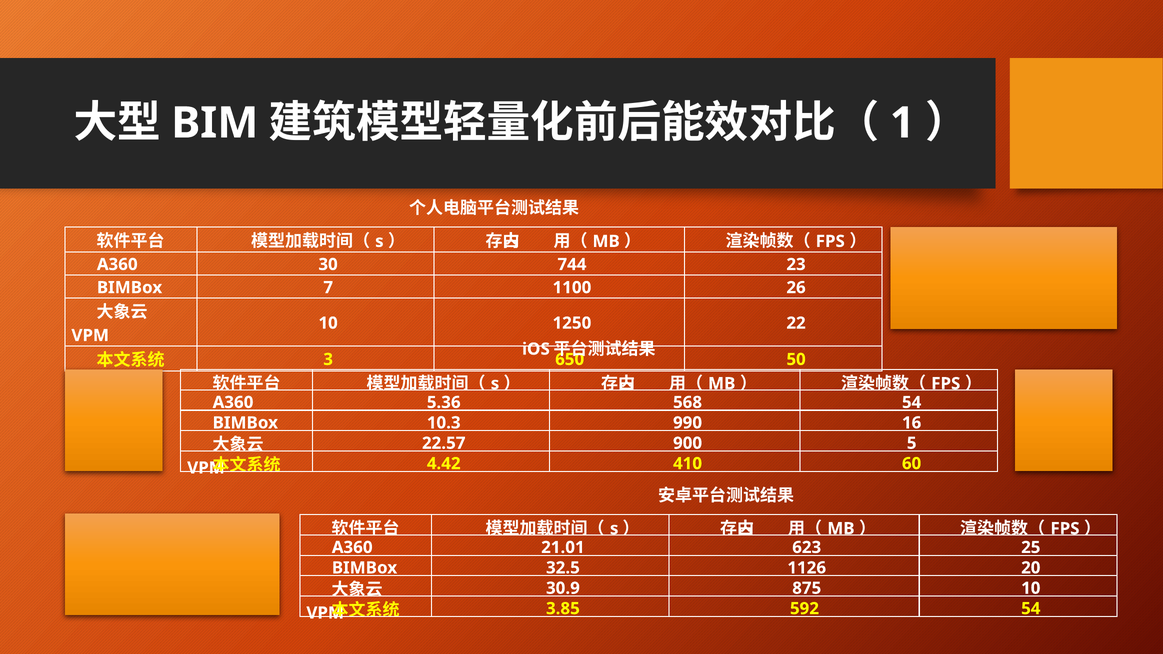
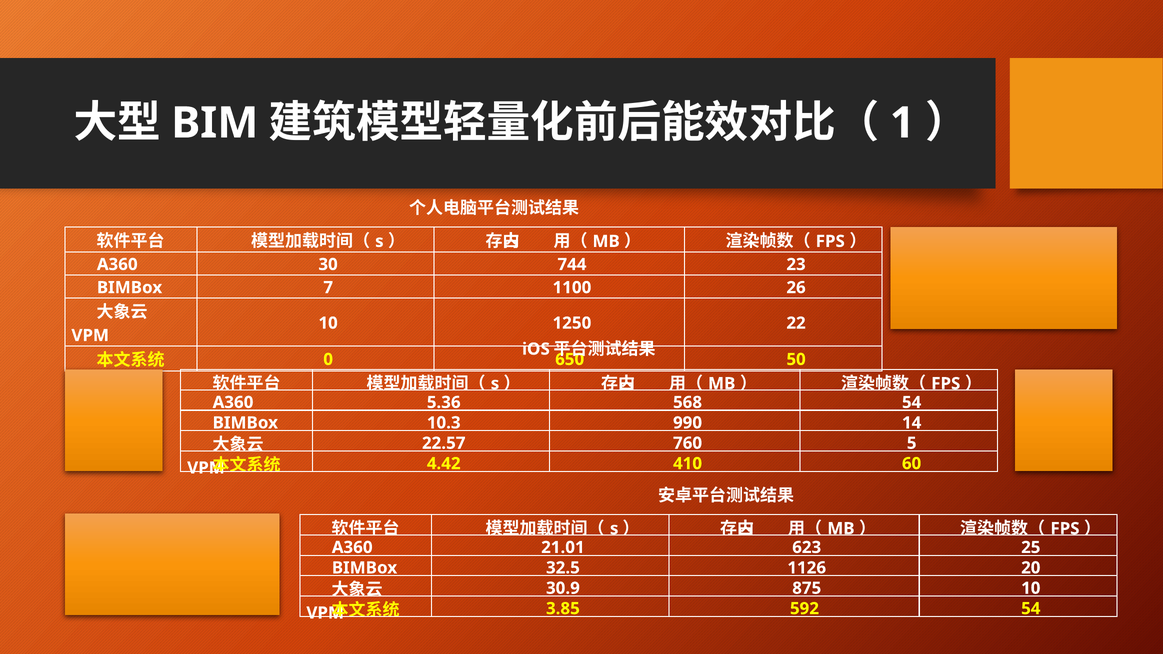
3: 3 -> 0
16: 16 -> 14
900: 900 -> 760
